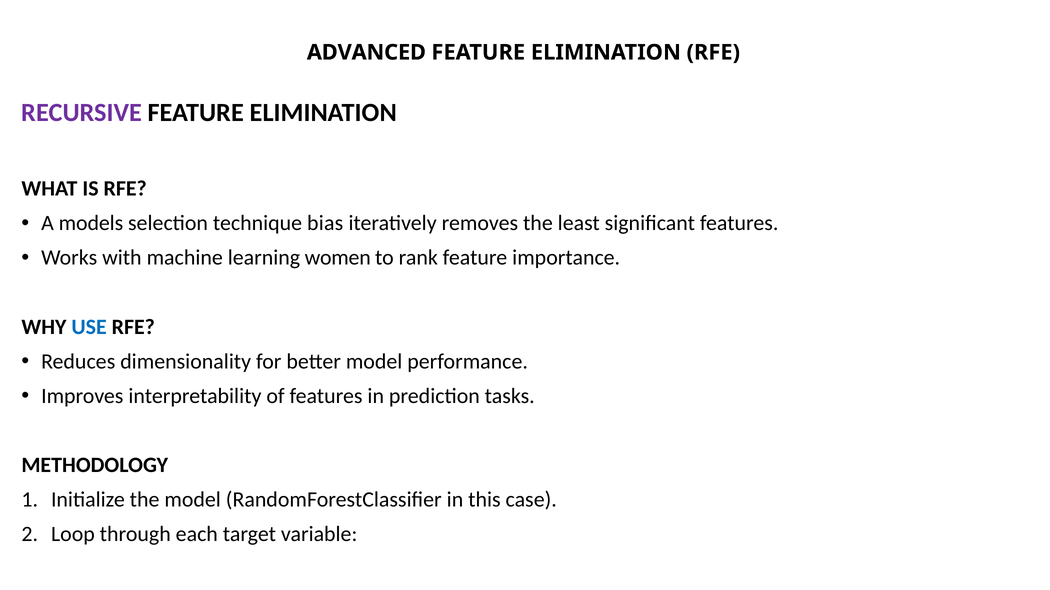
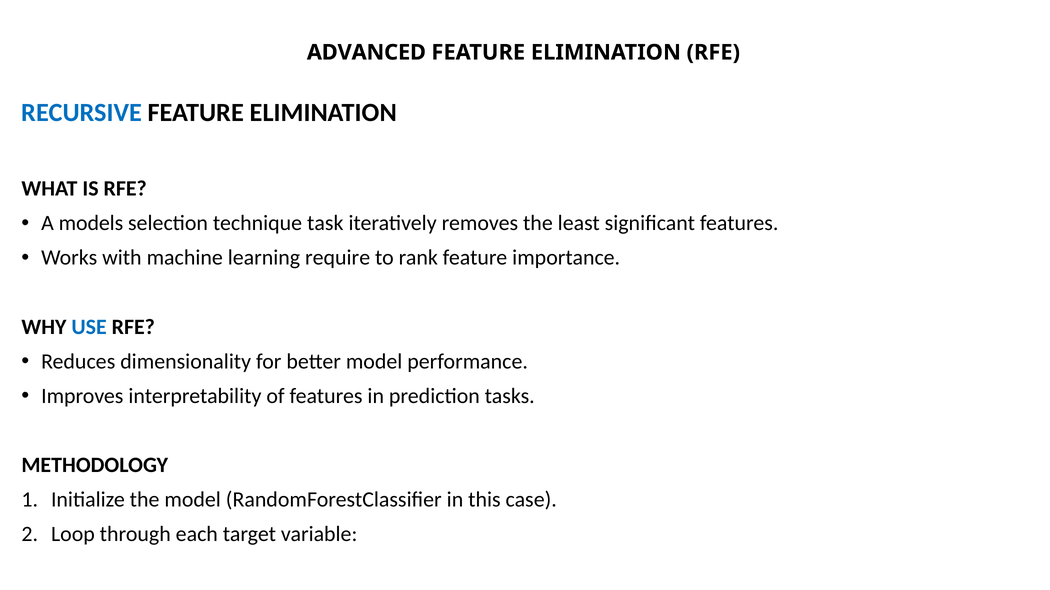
RECURSIVE colour: purple -> blue
bias: bias -> task
women: women -> require
